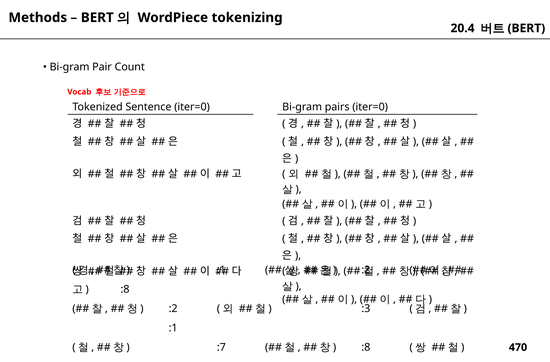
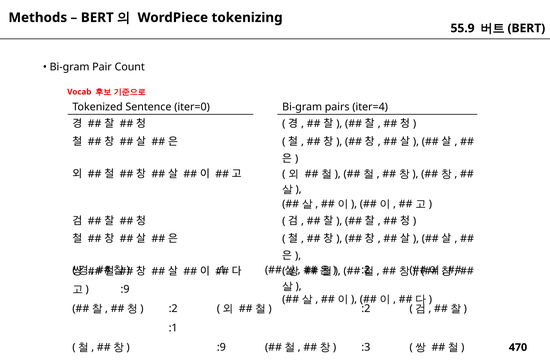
20.4: 20.4 -> 55.9
pairs iter=0: iter=0 -> iter=4
:8 at (125, 289): :8 -> :9
:3 at (366, 308): :3 -> :2
:7 at (221, 346): :7 -> :9
:8 at (366, 346): :8 -> :3
